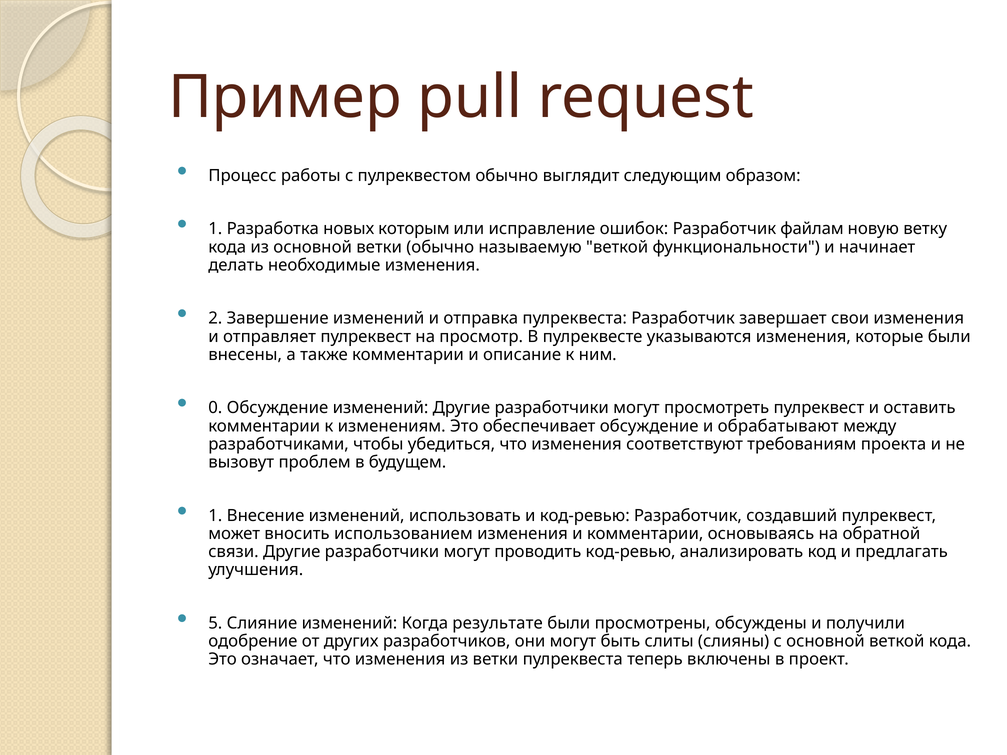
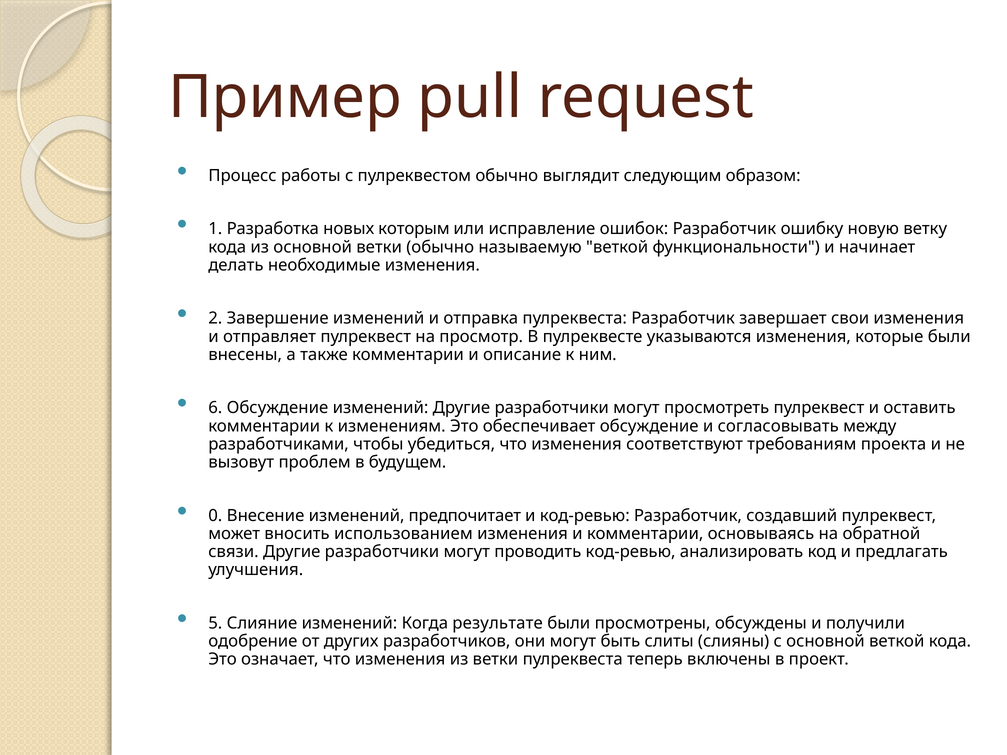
файлам: файлам -> ошибку
0: 0 -> 6
обрабатывают: обрабатывают -> согласовывать
1 at (215, 516): 1 -> 0
использовать: использовать -> предпочитает
